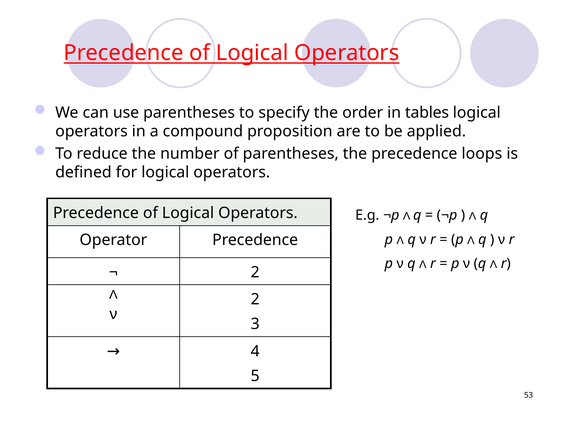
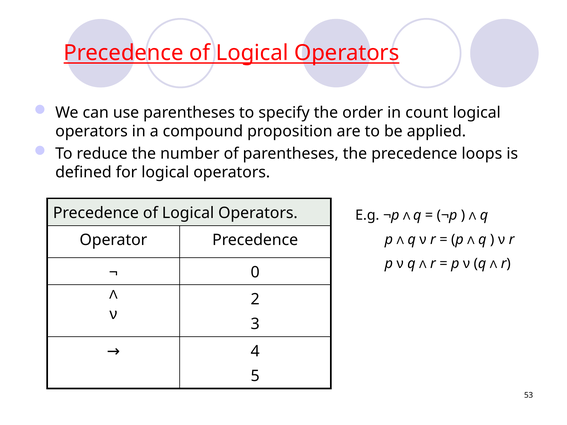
tables: tables -> count
2 at (255, 272): 2 -> 0
